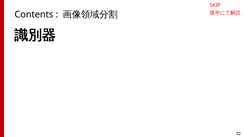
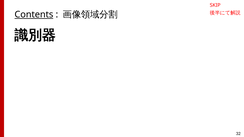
Contents underline: none -> present
